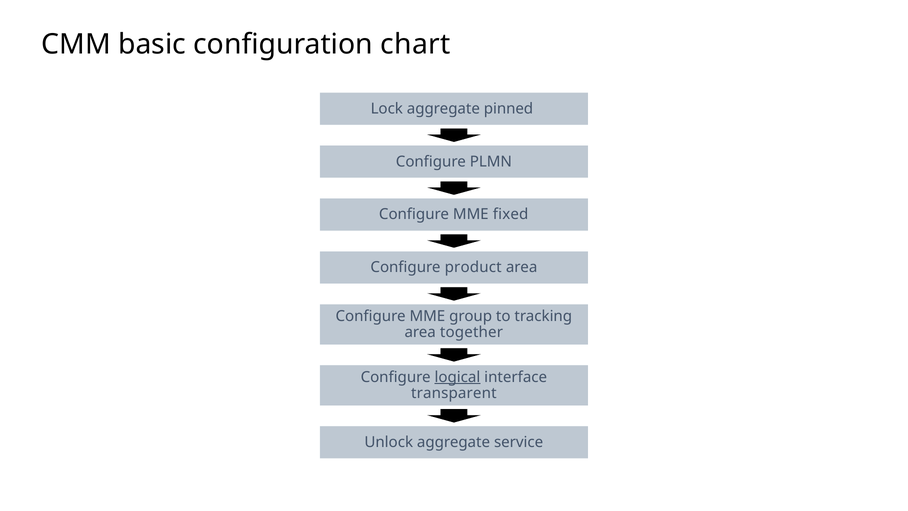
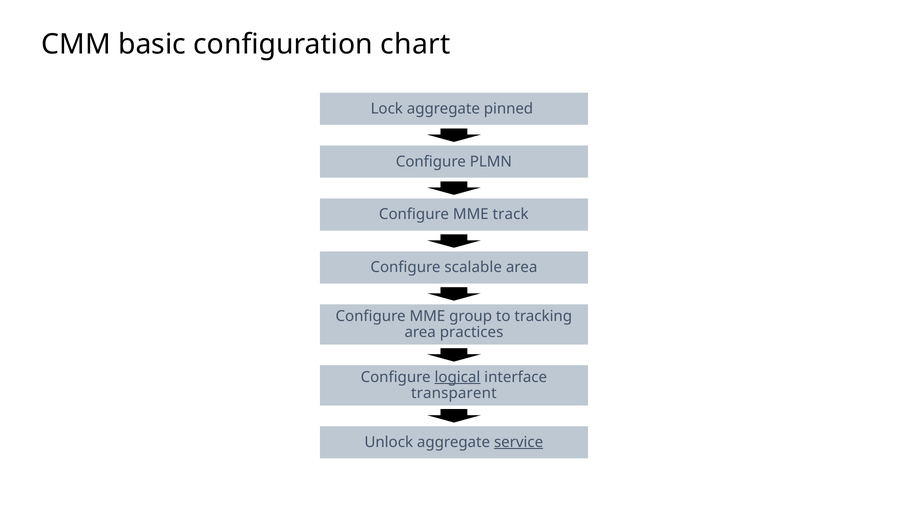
fixed: fixed -> track
product: product -> scalable
together: together -> practices
service underline: none -> present
